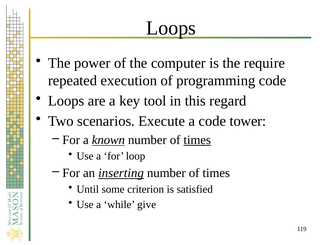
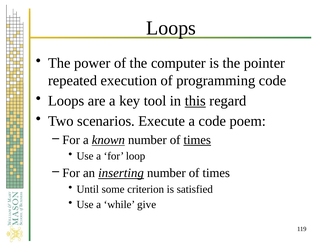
require: require -> pointer
this underline: none -> present
tower: tower -> poem
